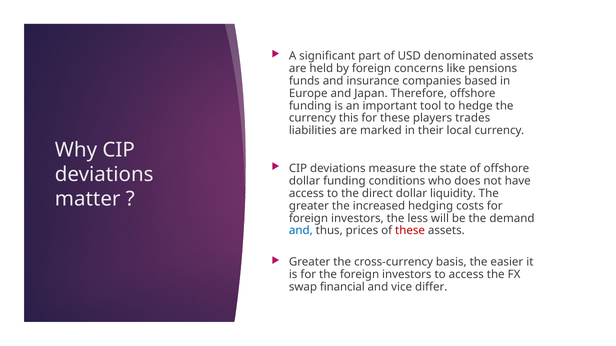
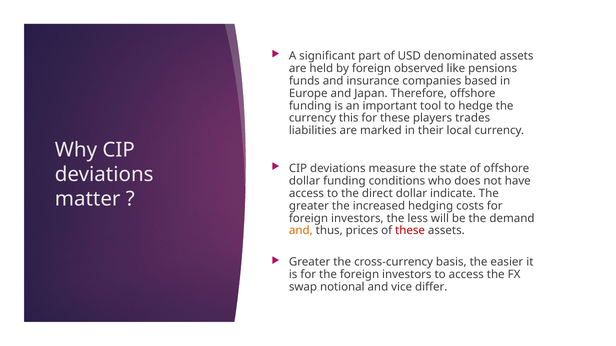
concerns: concerns -> observed
liquidity: liquidity -> indicate
and at (301, 231) colour: blue -> orange
financial: financial -> notional
